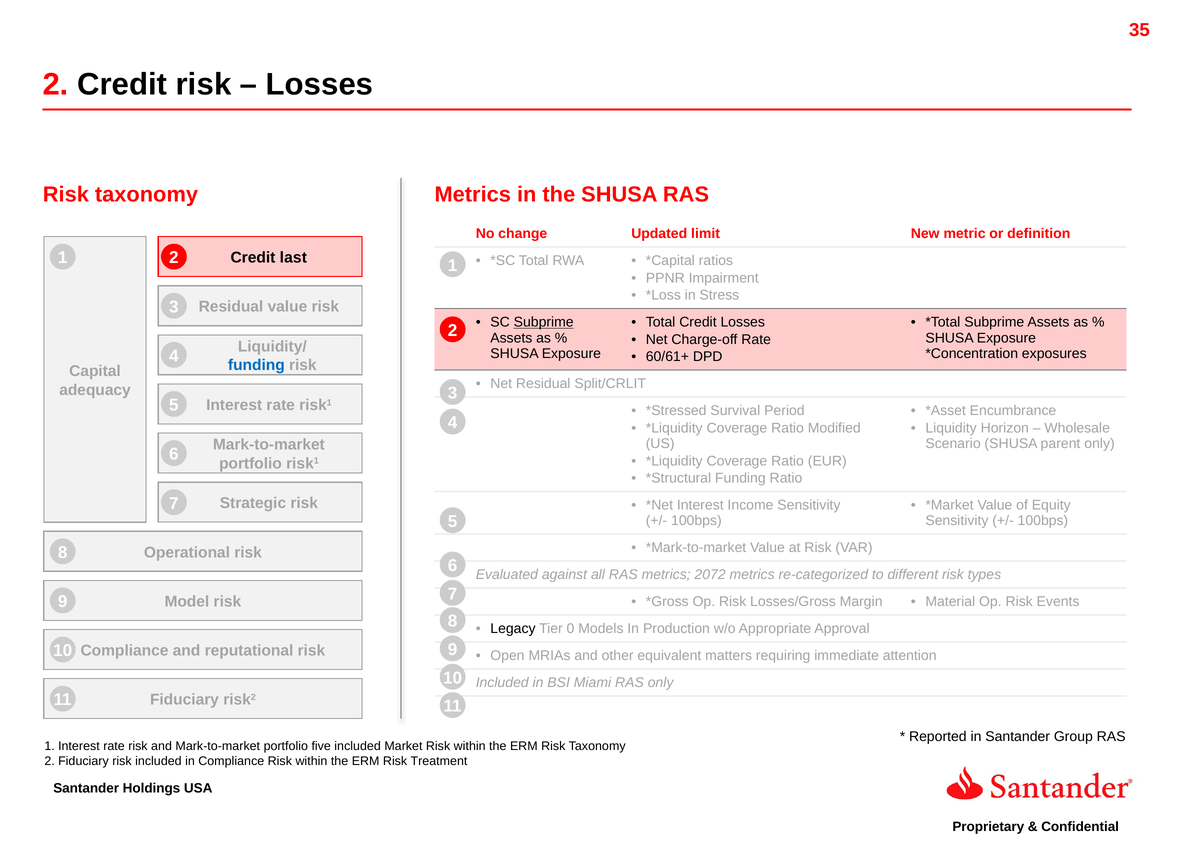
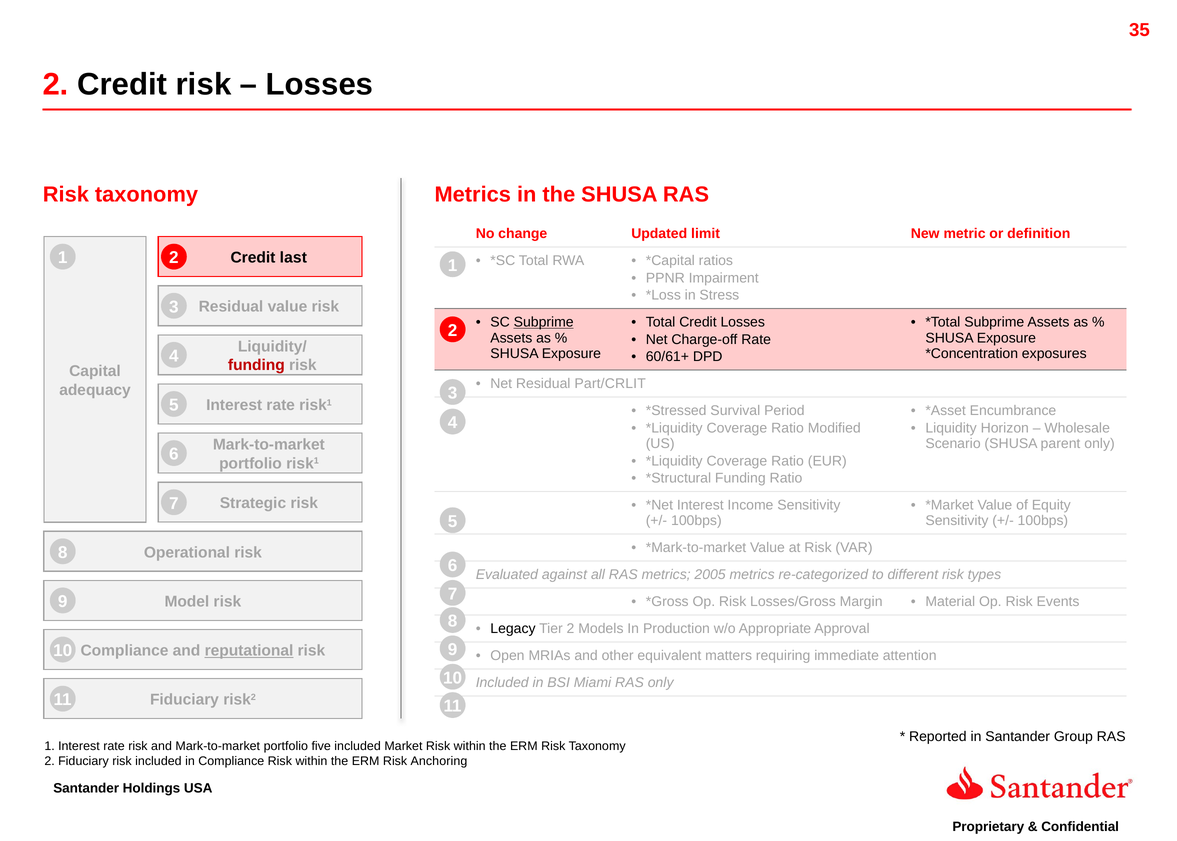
funding at (256, 365) colour: blue -> red
Split/CRLIT: Split/CRLIT -> Part/CRLIT
2072: 2072 -> 2005
Tier 0: 0 -> 2
reputational underline: none -> present
Treatment: Treatment -> Anchoring
